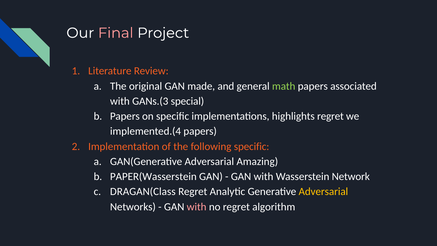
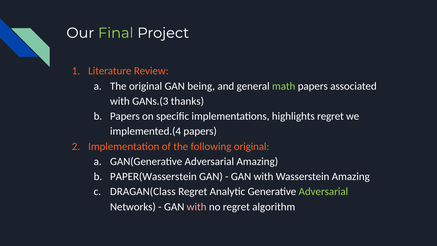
Final colour: pink -> light green
made: made -> being
special: special -> thanks
following specific: specific -> original
Wasserstein Network: Network -> Amazing
Adversarial at (323, 192) colour: yellow -> light green
